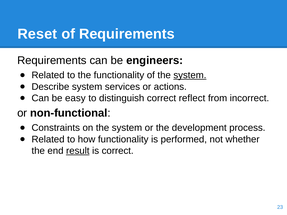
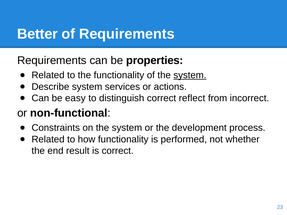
Reset: Reset -> Better
engineers: engineers -> properties
result underline: present -> none
